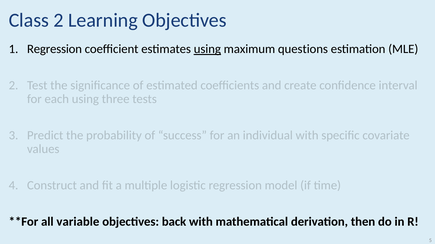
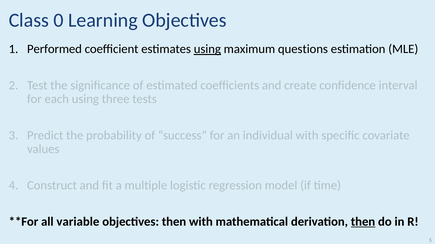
Class 2: 2 -> 0
Regression at (55, 49): Regression -> Performed
objectives back: back -> then
then at (363, 222) underline: none -> present
